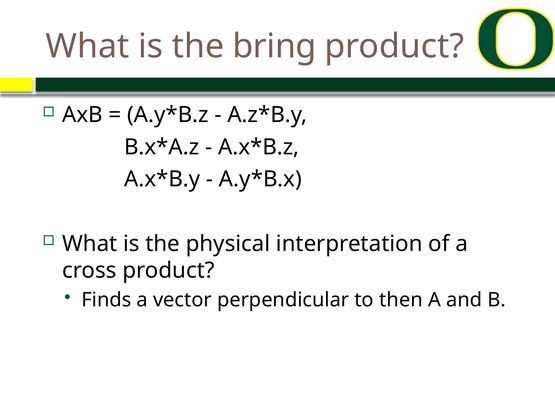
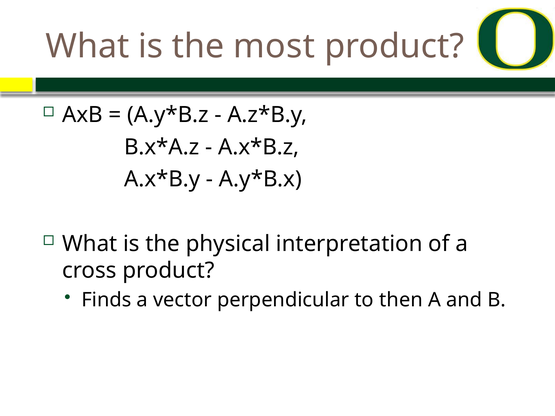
bring: bring -> most
